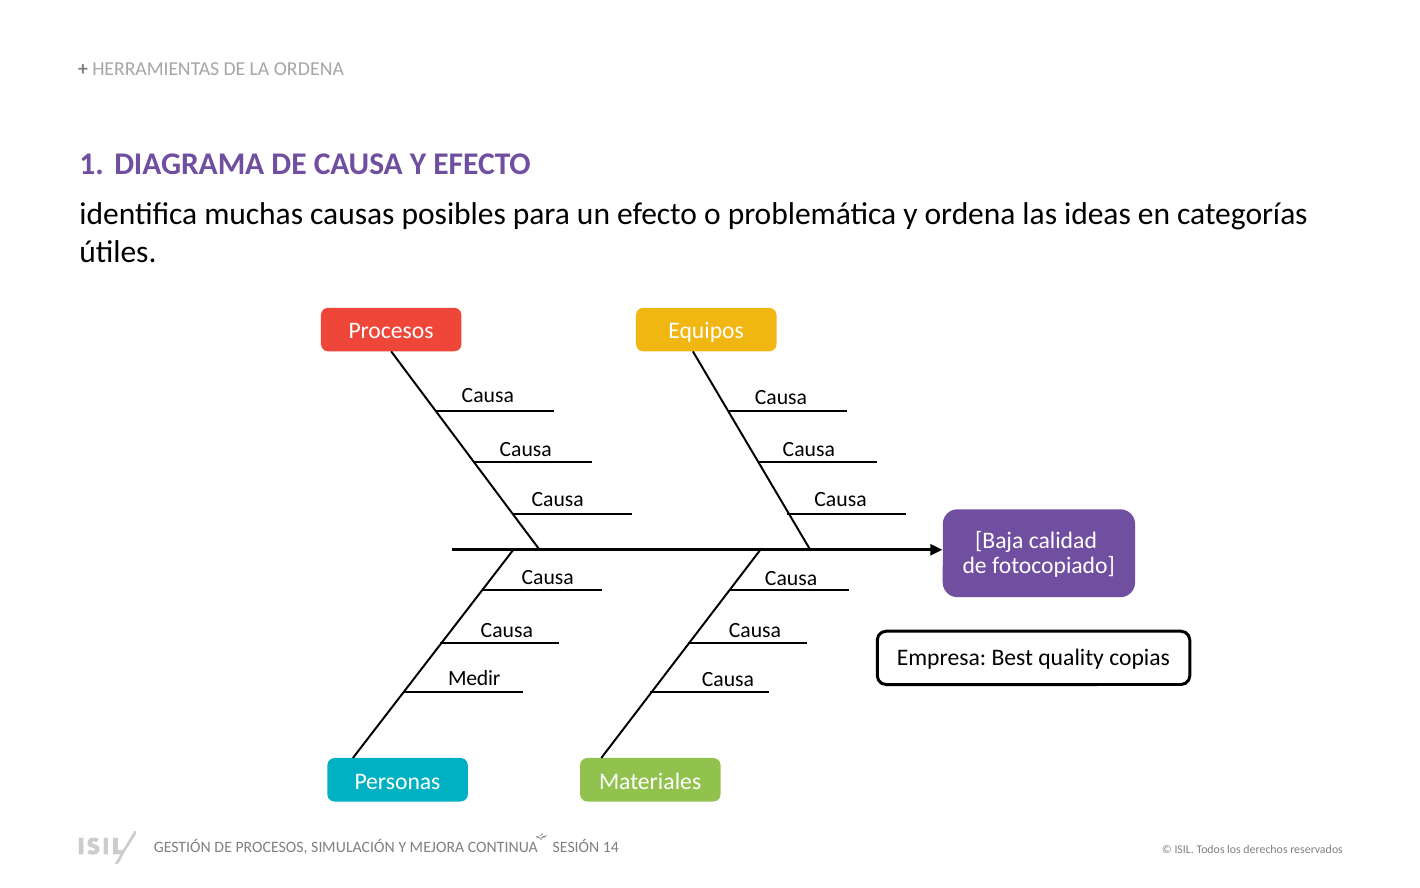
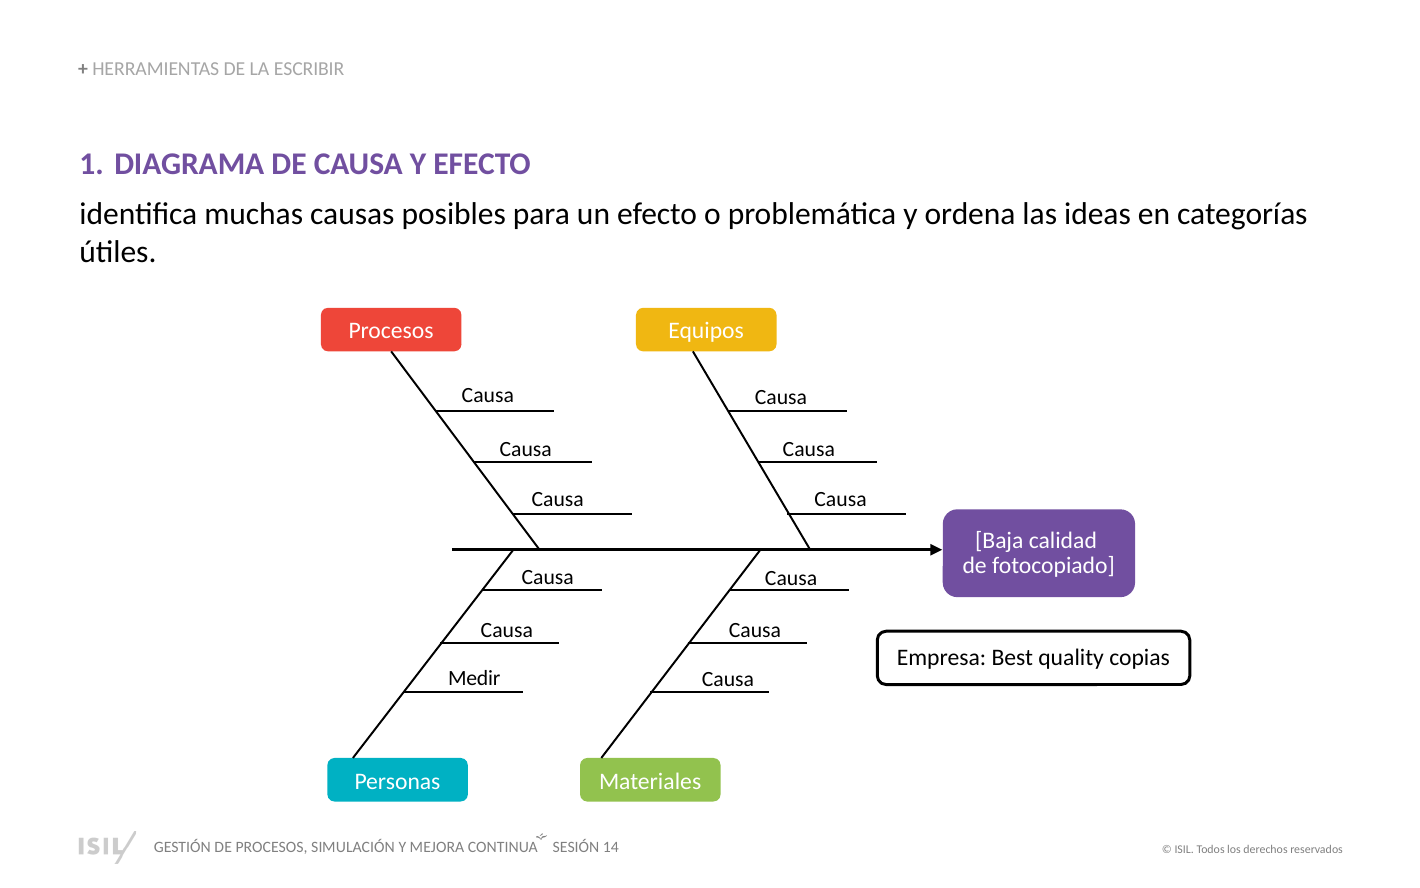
LA ORDENA: ORDENA -> ESCRIBIR
